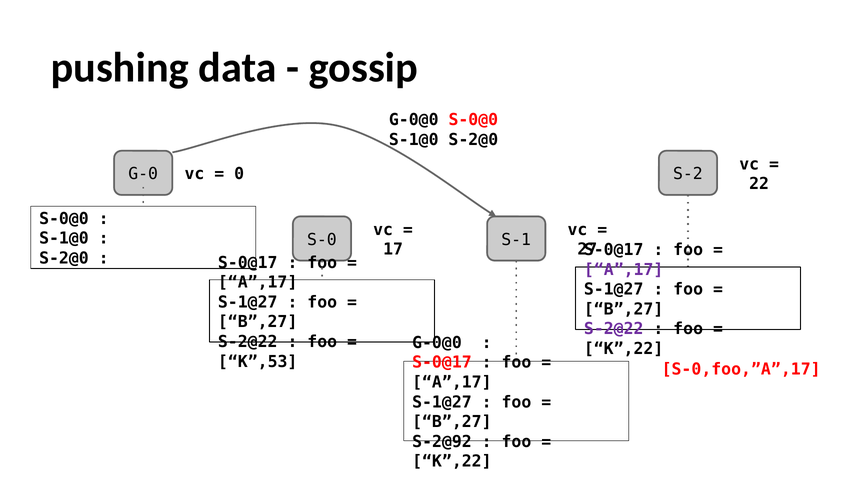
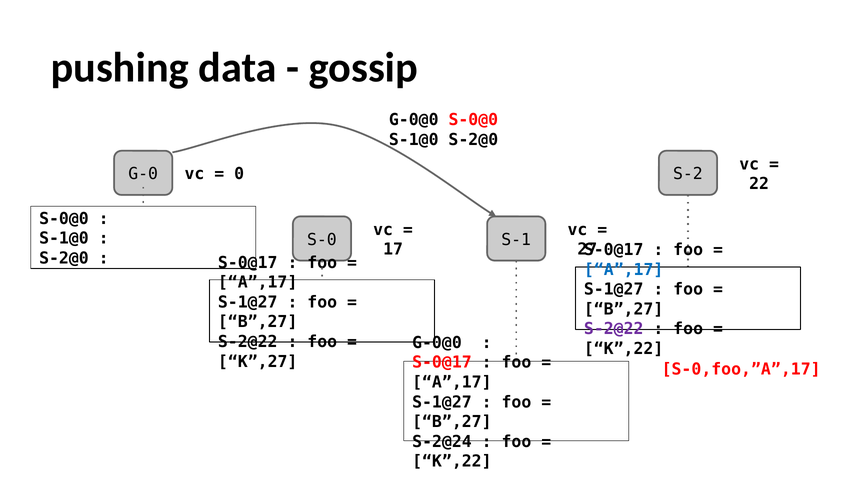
A”,17 at (624, 269) colour: purple -> blue
K”,53: K”,53 -> K”,27
S-2@92: S-2@92 -> S-2@24
